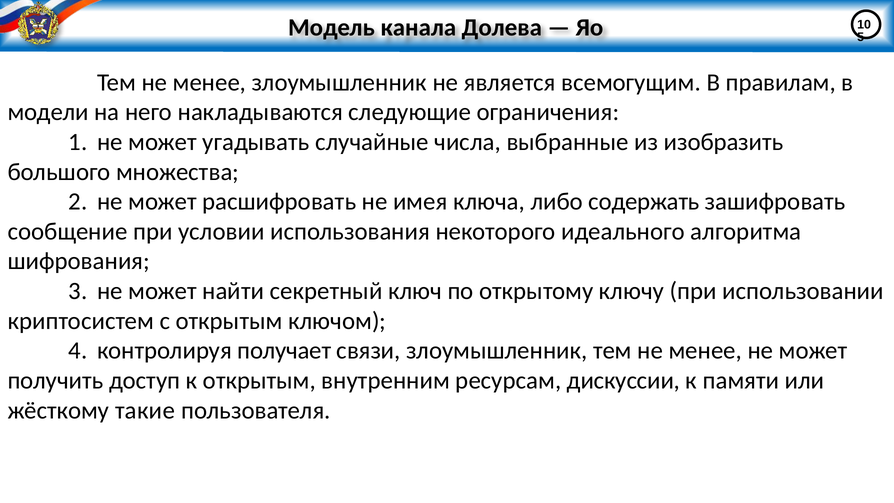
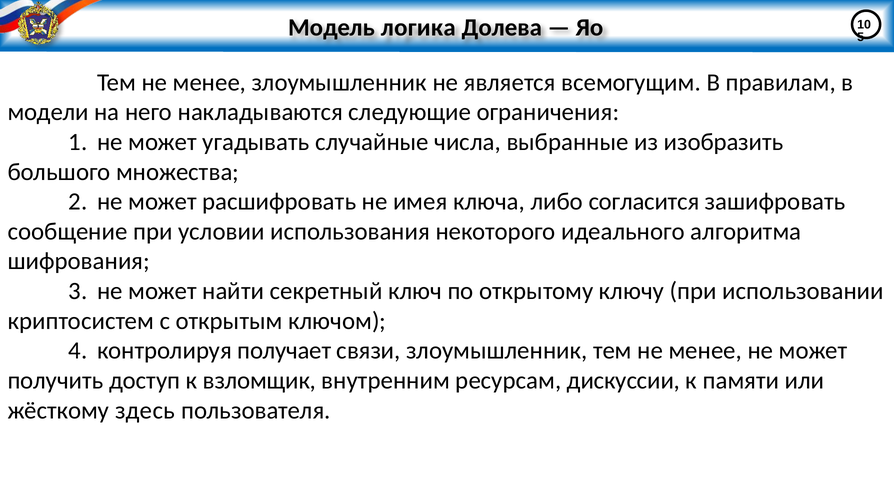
канала: канала -> логика
содержать: содержать -> согласится
к открытым: открытым -> взломщик
такие: такие -> здесь
